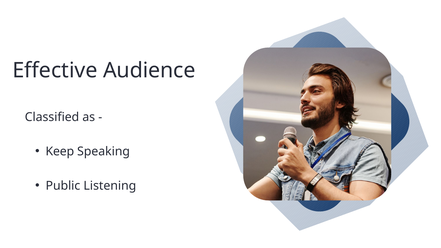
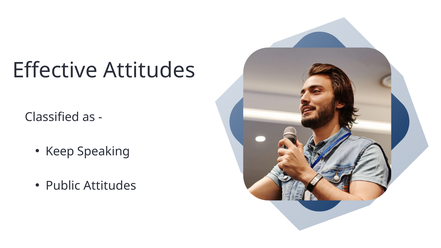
Effective Audience: Audience -> Attitudes
Public Listening: Listening -> Attitudes
